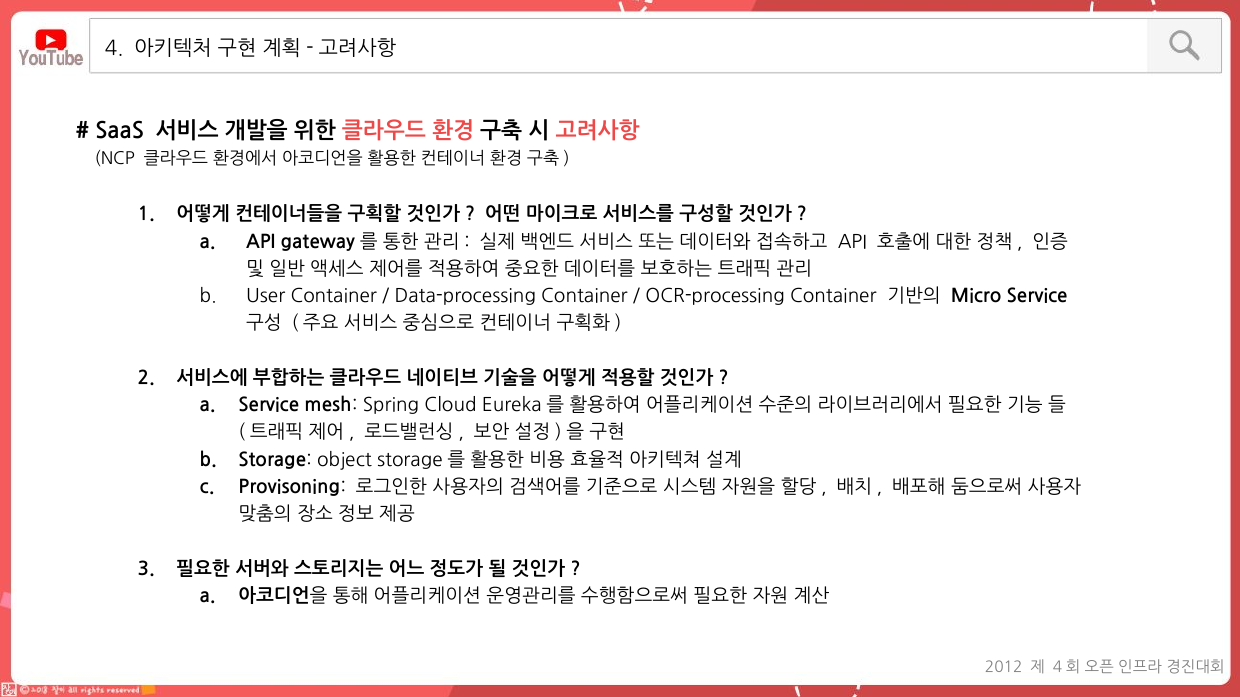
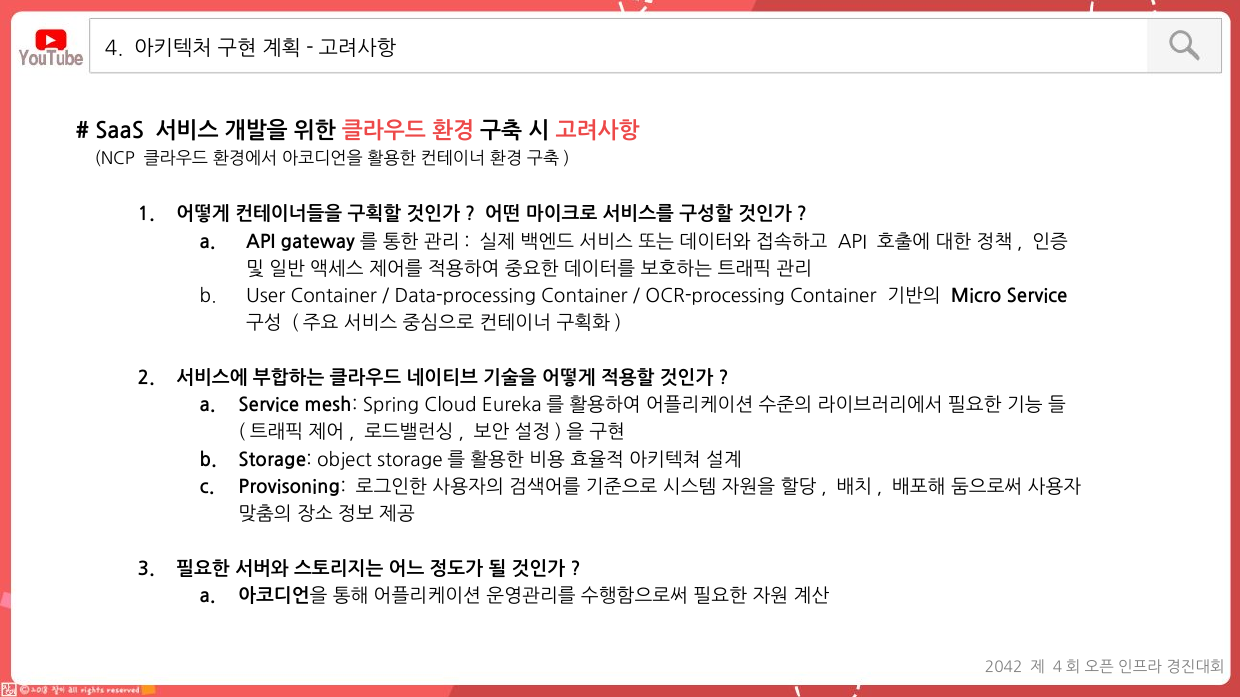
2012: 2012 -> 2042
